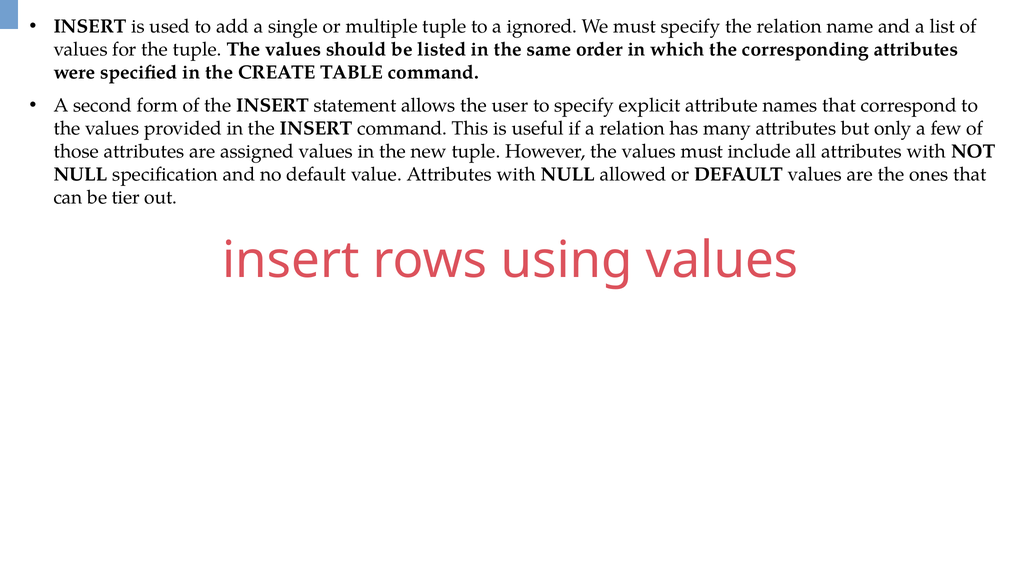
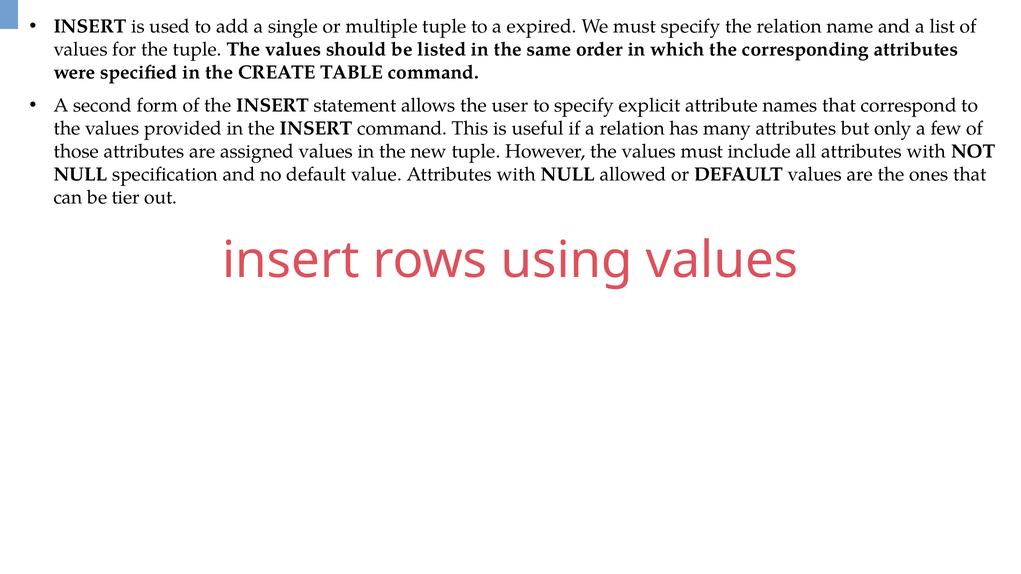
ignored: ignored -> expired
